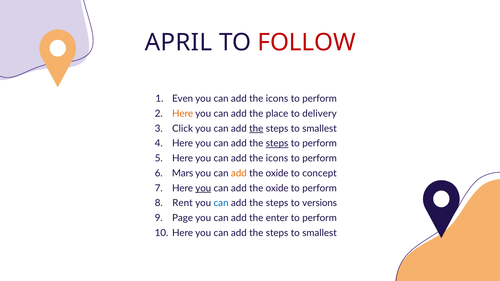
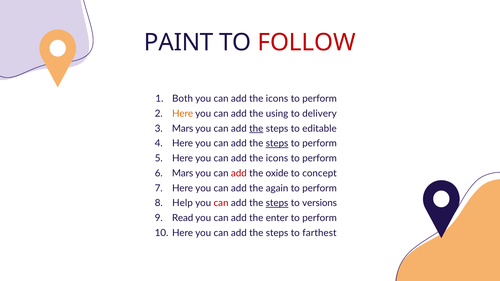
APRIL: APRIL -> PAINT
Even: Even -> Both
place: place -> using
Click at (183, 129): Click -> Mars
smallest at (320, 129): smallest -> editable
add at (239, 173) colour: orange -> red
you at (203, 188) underline: present -> none
oxide at (277, 188): oxide -> again
Rent: Rent -> Help
can at (221, 203) colour: blue -> red
steps at (277, 203) underline: none -> present
Page: Page -> Read
smallest at (320, 233): smallest -> farthest
